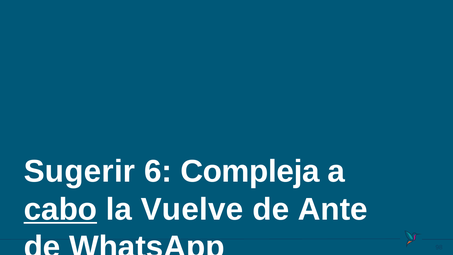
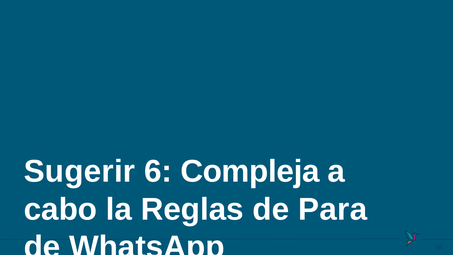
cabo underline: present -> none
Vuelve: Vuelve -> Reglas
Ante: Ante -> Para
